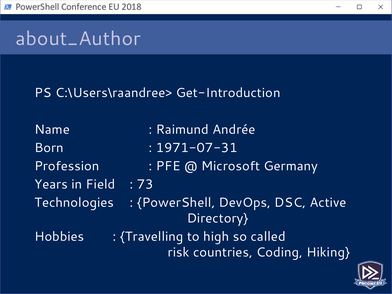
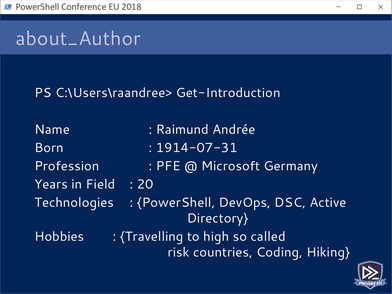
1971-07-31: 1971-07-31 -> 1914-07-31
73: 73 -> 20
